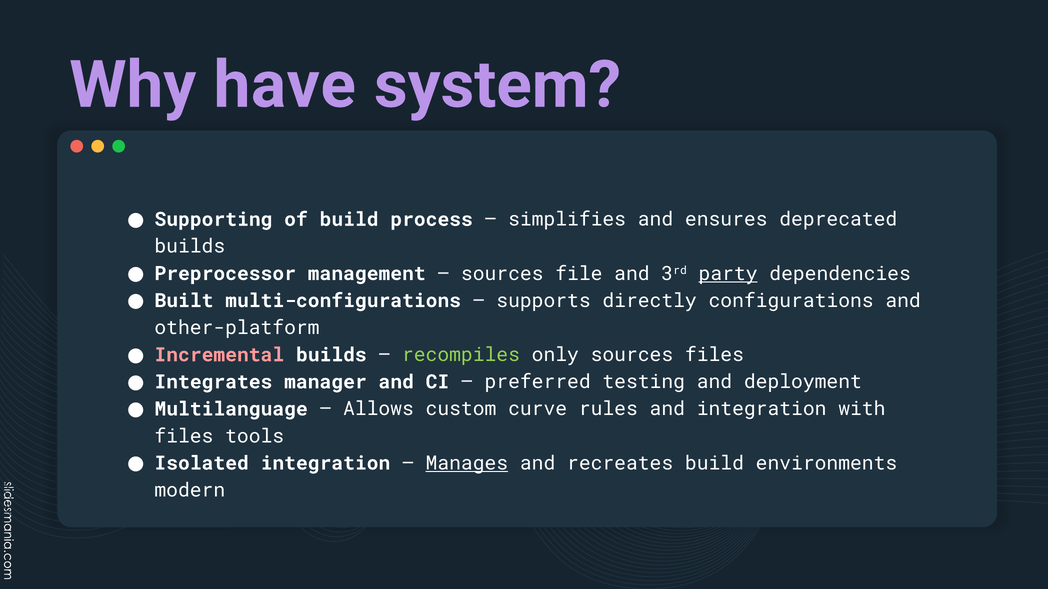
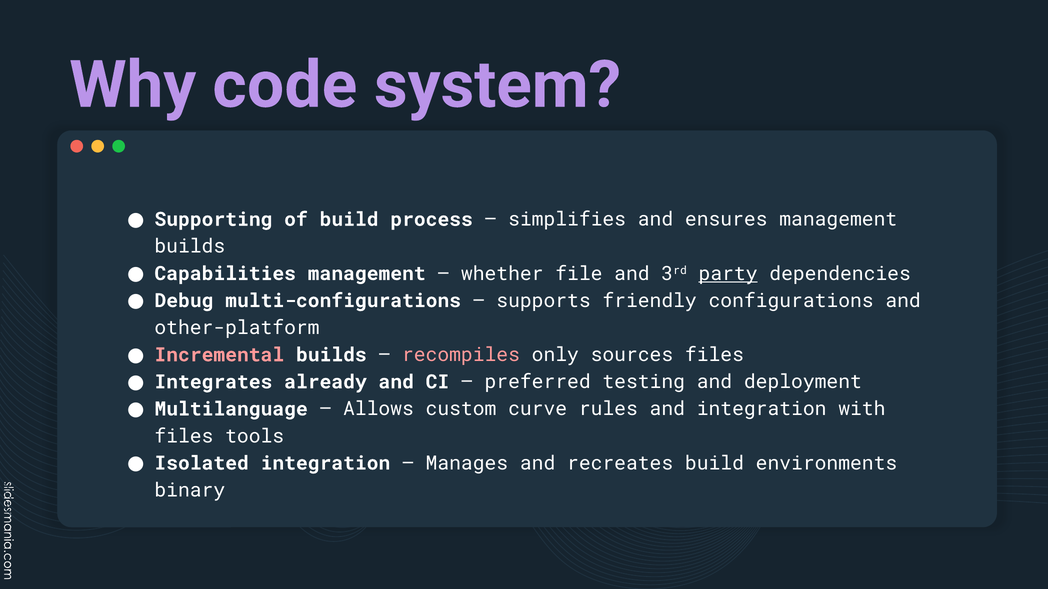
have: have -> code
ensures deprecated: deprecated -> management
Preprocessor: Preprocessor -> Capabilities
sources at (502, 274): sources -> whether
Built: Built -> Debug
directly: directly -> friendly
recompiles colour: light green -> pink
manager: manager -> already
Manages underline: present -> none
modern: modern -> binary
